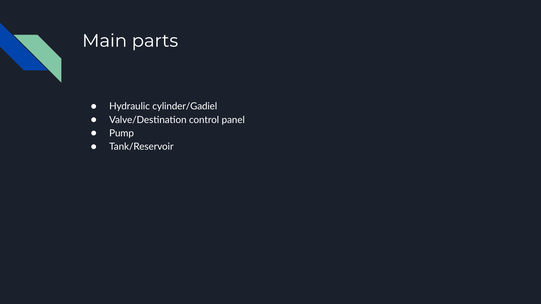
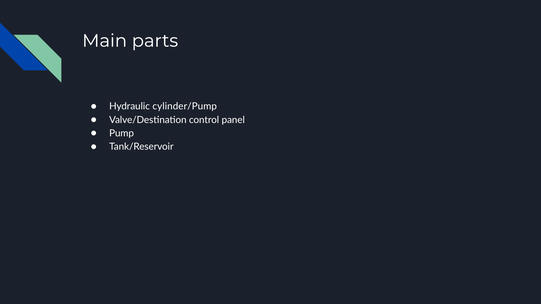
cylinder/Gadiel: cylinder/Gadiel -> cylinder/Pump
